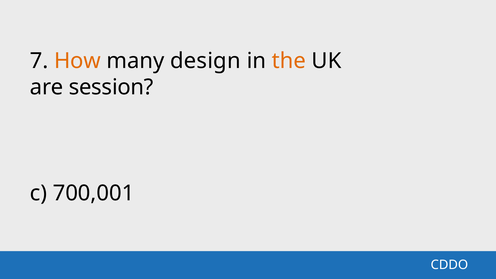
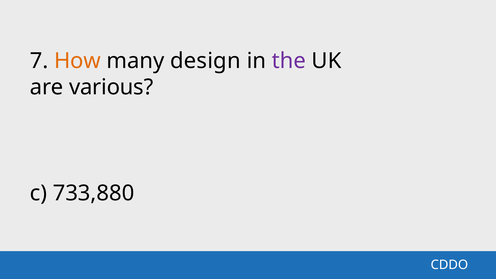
the colour: orange -> purple
session: session -> various
700,001: 700,001 -> 733,880
